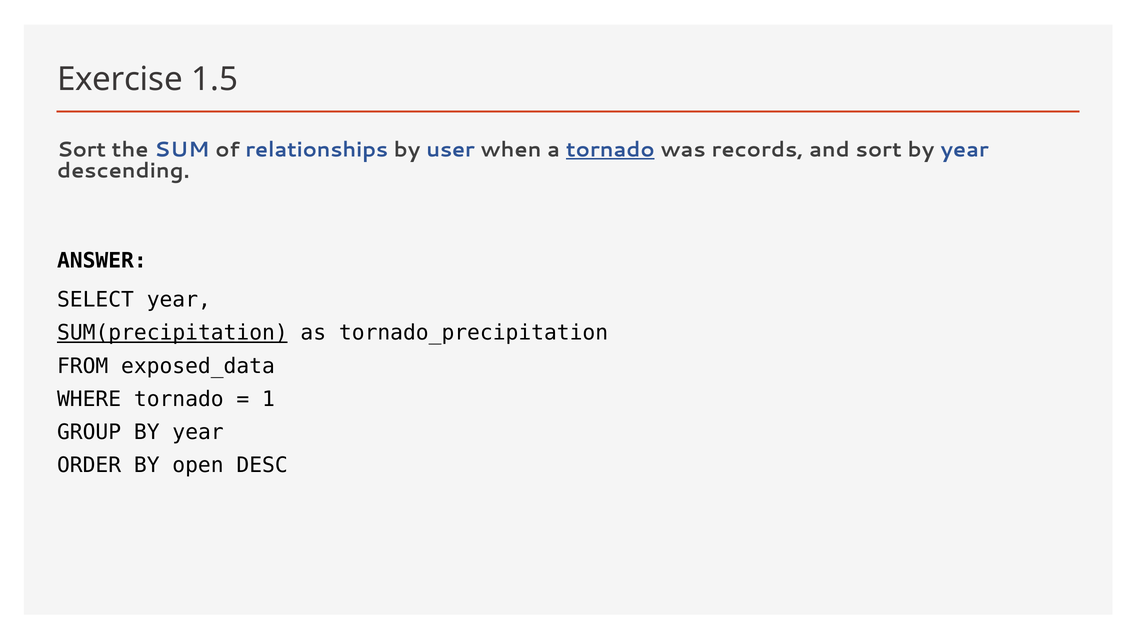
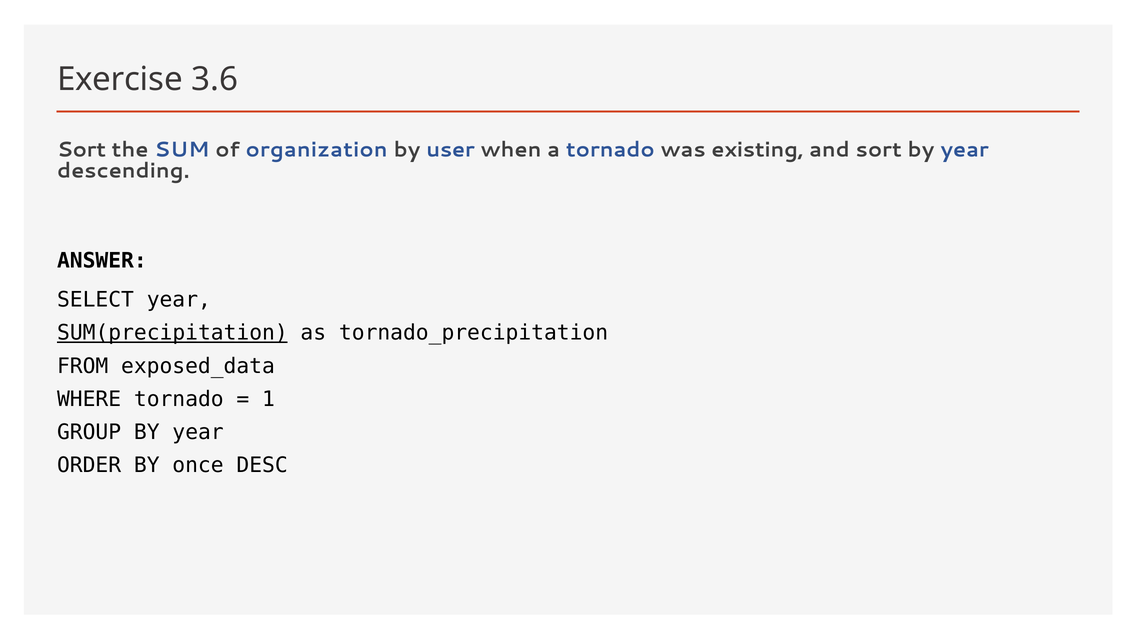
1.5: 1.5 -> 3.6
relationships: relationships -> organization
tornado at (610, 150) underline: present -> none
records: records -> existing
open: open -> once
